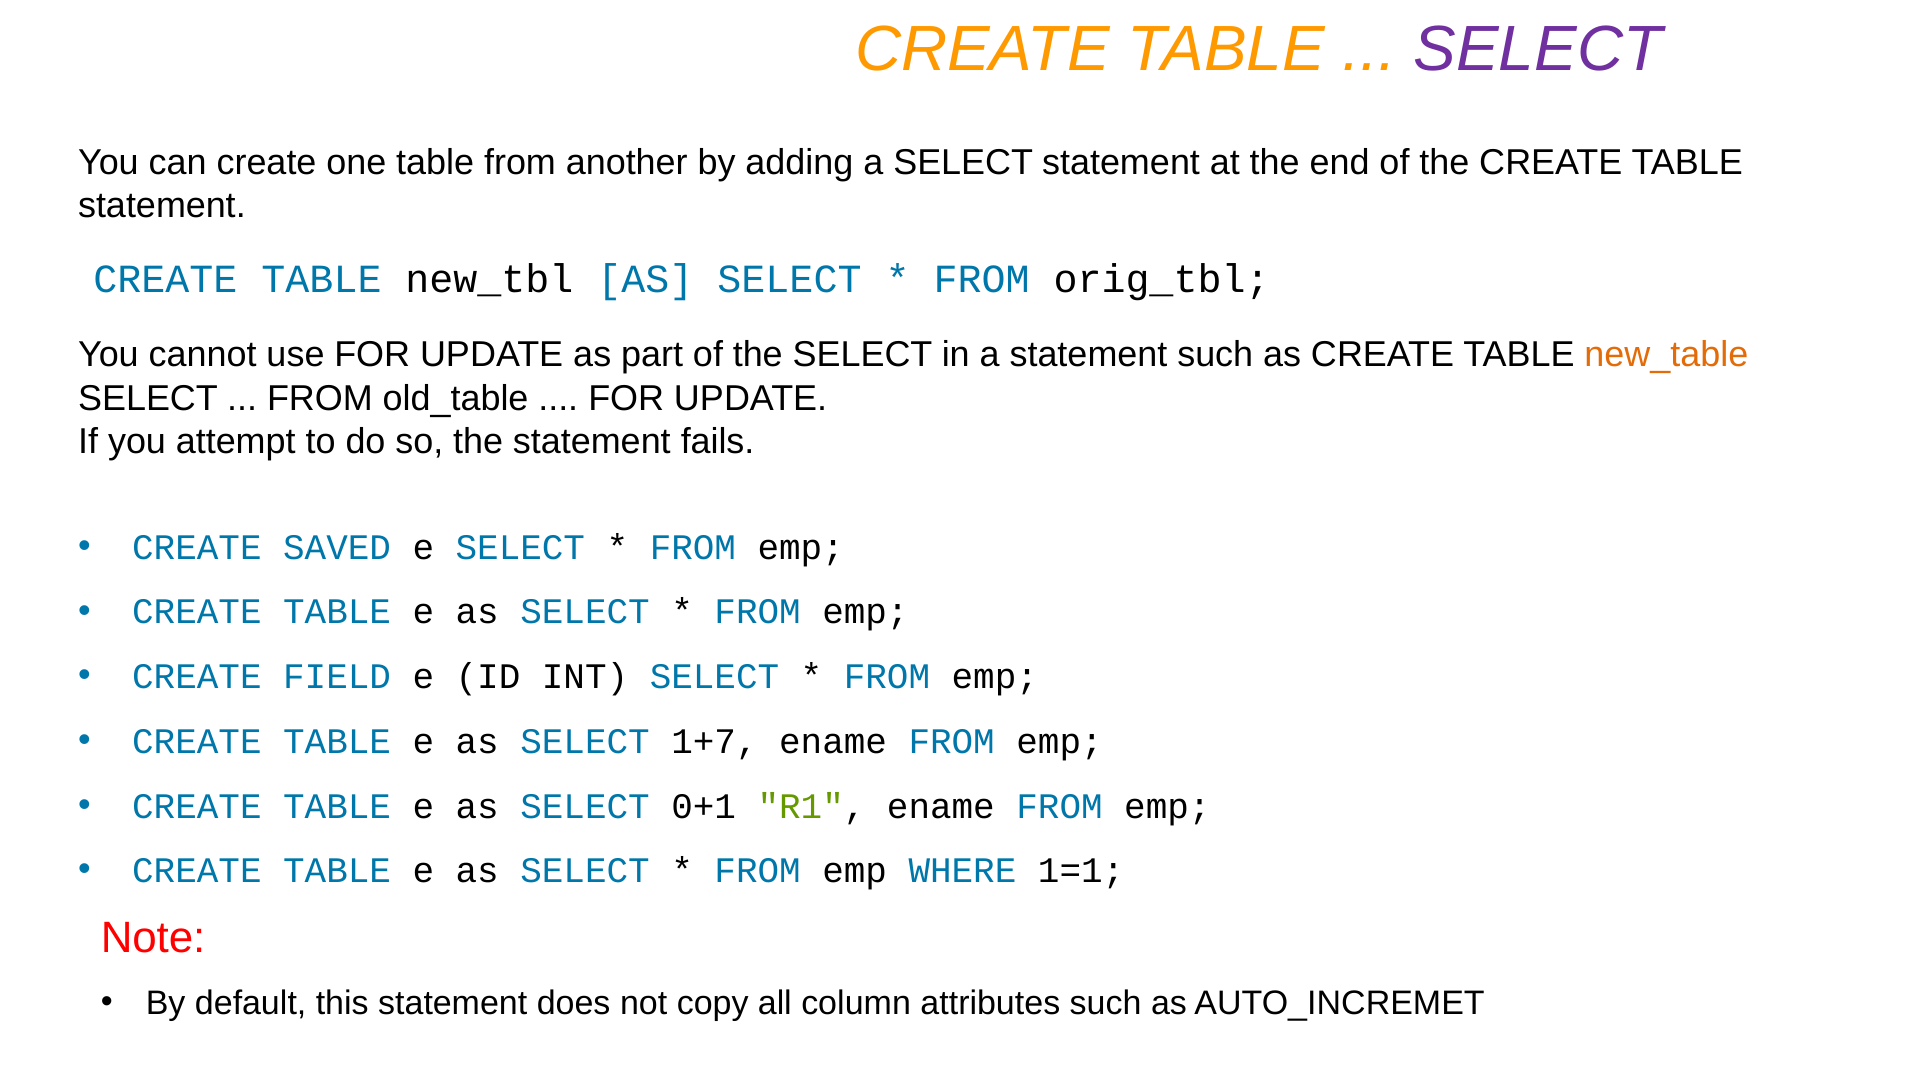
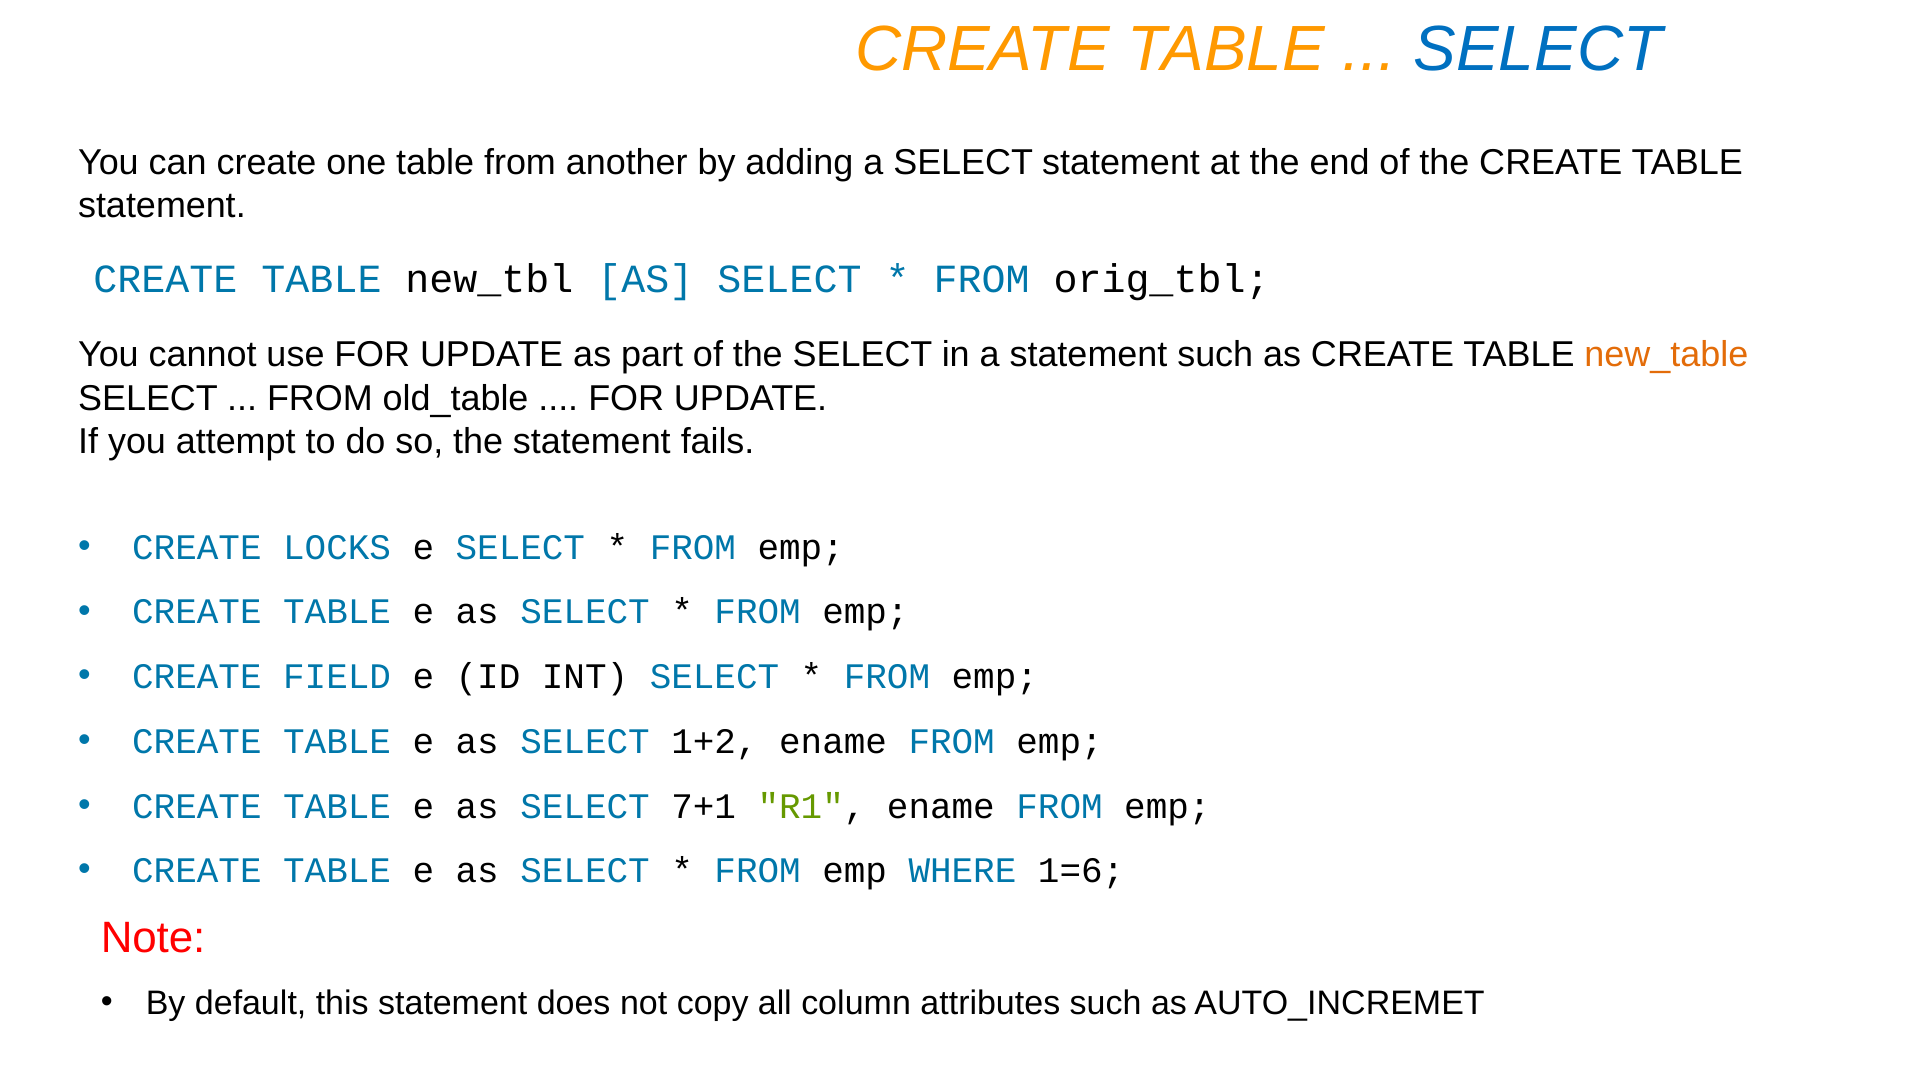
SELECT at (1538, 50) colour: purple -> blue
SAVED: SAVED -> LOCKS
1+7: 1+7 -> 1+2
0+1: 0+1 -> 7+1
1=1: 1=1 -> 1=6
